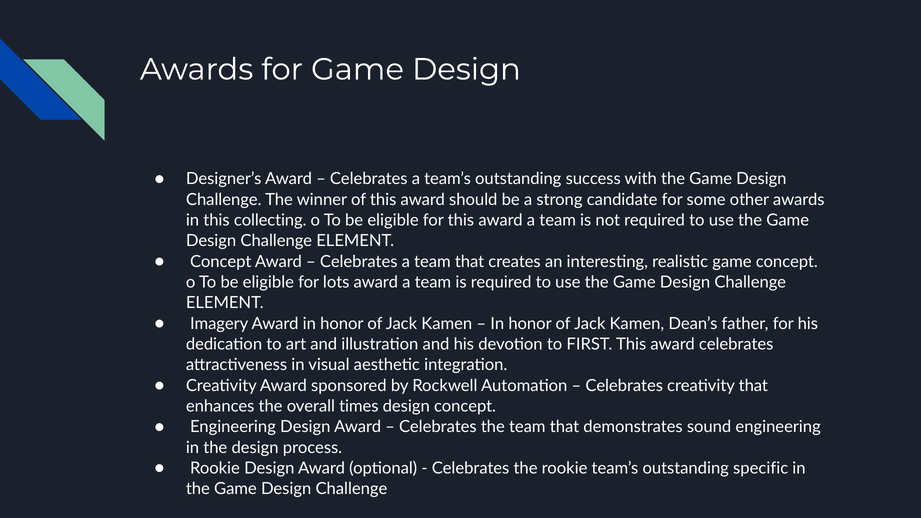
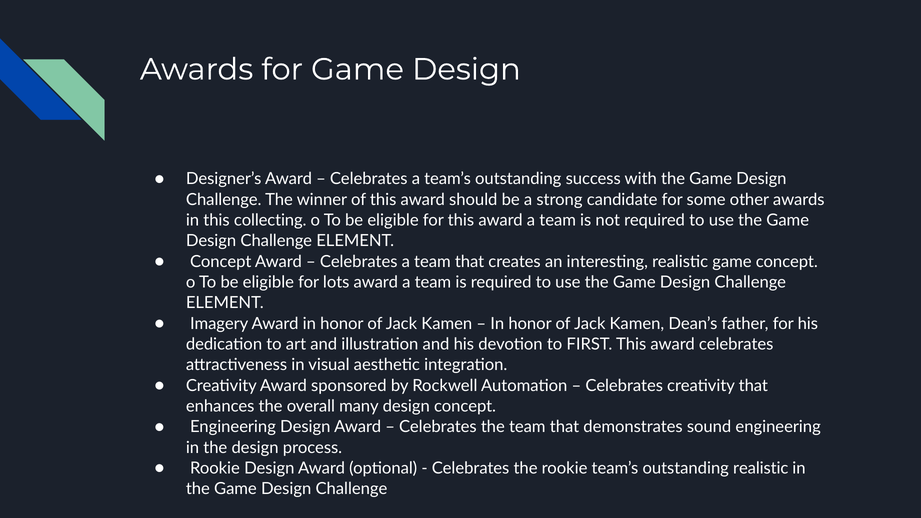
times: times -> many
outstanding specific: specific -> realistic
